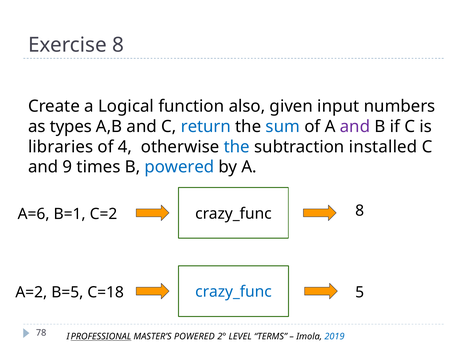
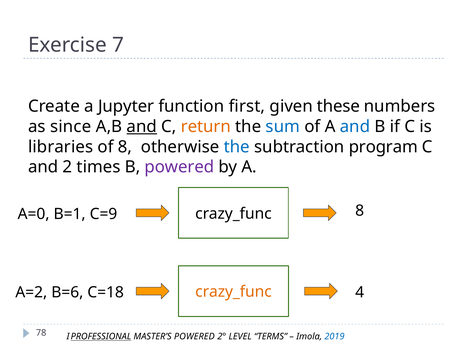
Exercise 8: 8 -> 7
Logical: Logical -> Jupyter
also: also -> first
input: input -> these
types: types -> since
and at (142, 127) underline: none -> present
return colour: blue -> orange
and at (355, 127) colour: purple -> blue
of 4: 4 -> 8
installed: installed -> program
9: 9 -> 2
powered at (179, 167) colour: blue -> purple
A=6: A=6 -> A=0
C=2: C=2 -> C=9
crazy_func at (234, 292) colour: blue -> orange
B=5: B=5 -> B=6
5: 5 -> 4
